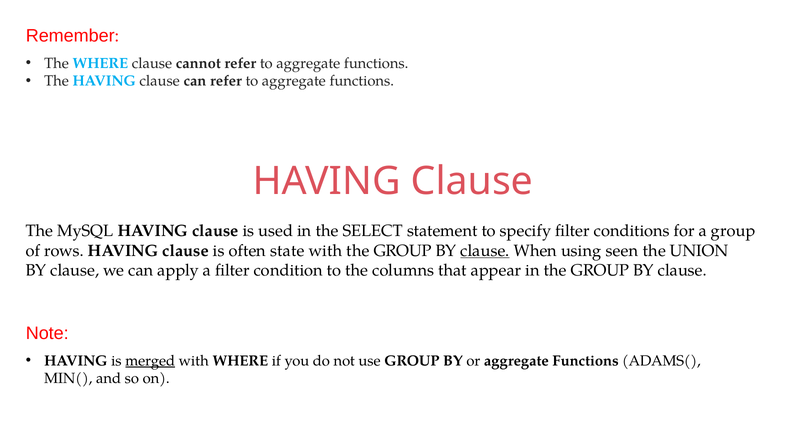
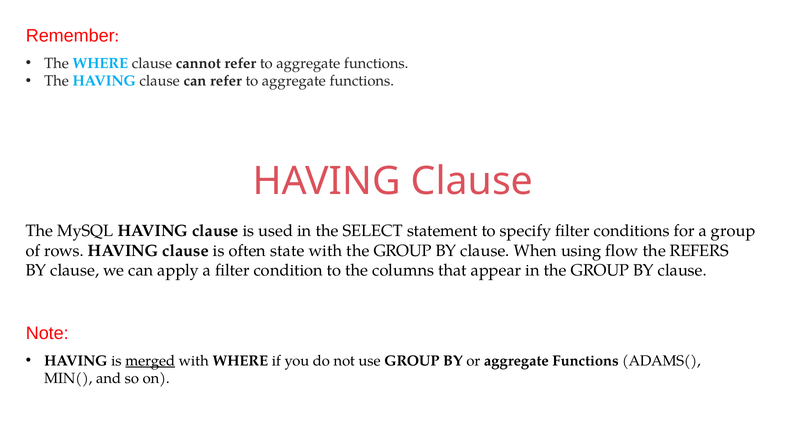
clause at (485, 251) underline: present -> none
seen: seen -> flow
UNION: UNION -> REFERS
